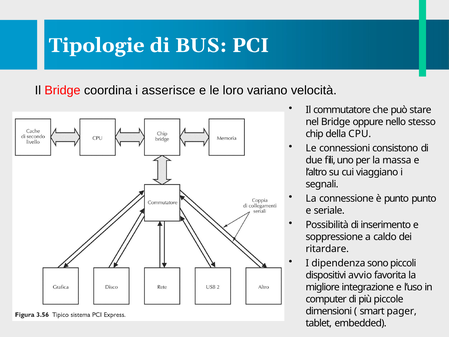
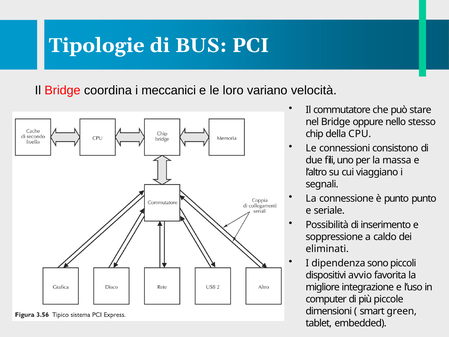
asserisce: asserisce -> meccanici
ritardare: ritardare -> eliminati
pager: pager -> green
